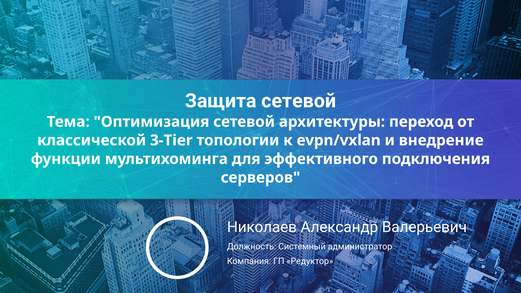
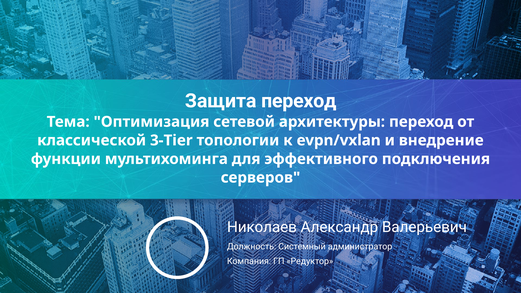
Защита сетевой: сетевой -> переход
